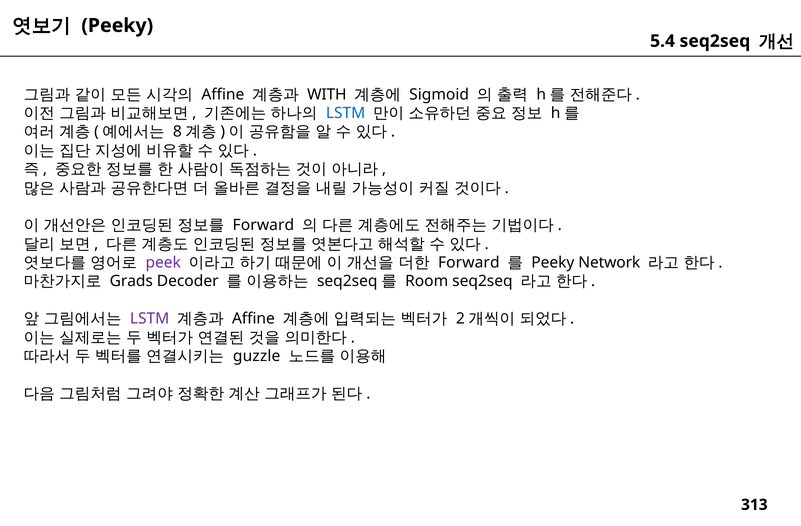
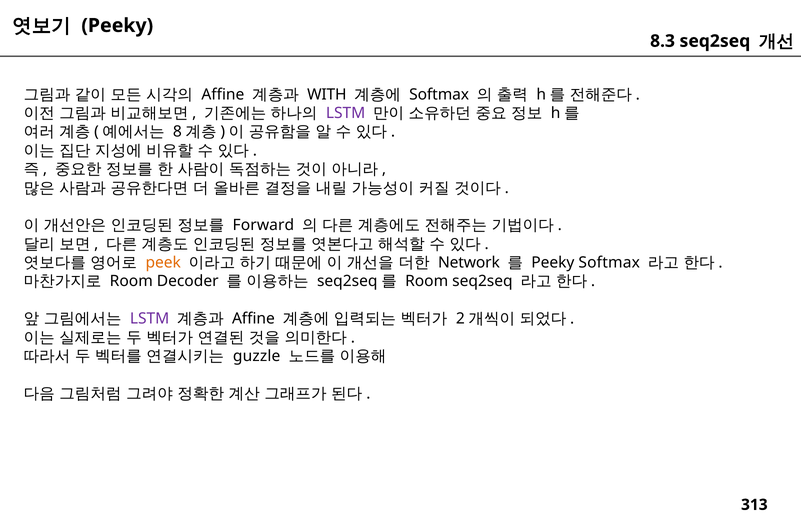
5.4: 5.4 -> 8.3
Sigmoid at (439, 94): Sigmoid -> Softmax
LSTM at (346, 113) colour: blue -> purple
peek colour: purple -> orange
Forward at (469, 263): Forward -> Network
Peeky Network: Network -> Softmax
Grads at (131, 281): Grads -> Room
